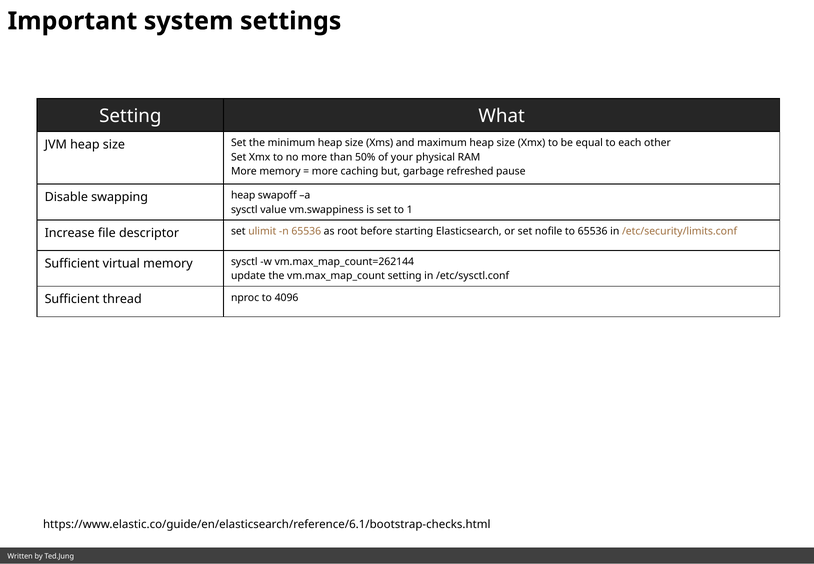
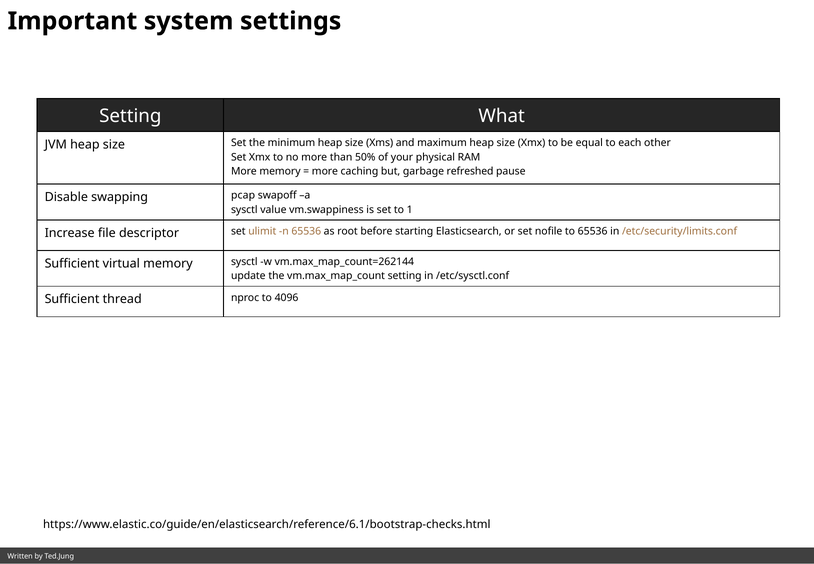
swapping heap: heap -> pcap
